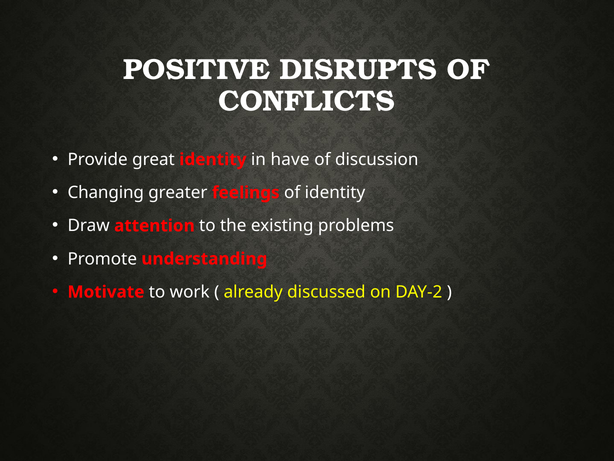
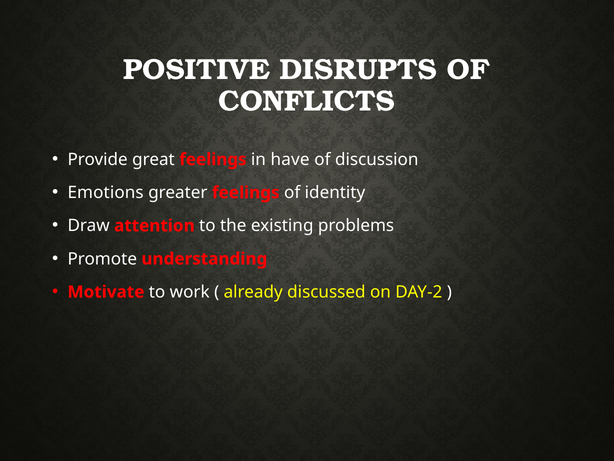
great identity: identity -> feelings
Changing: Changing -> Emotions
